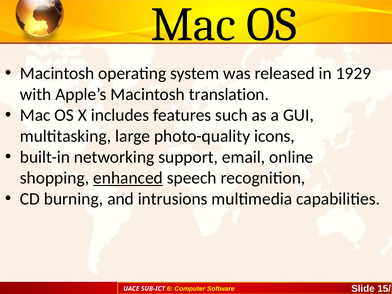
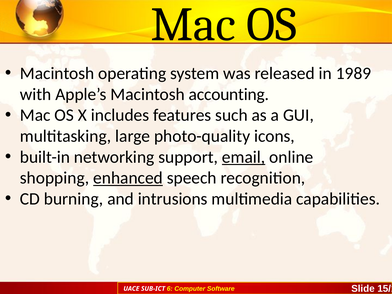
1929: 1929 -> 1989
translation: translation -> accounting
email underline: none -> present
